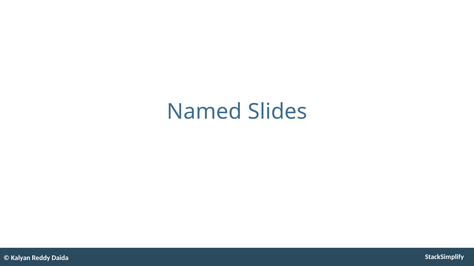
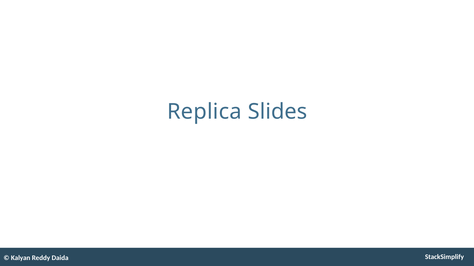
Named: Named -> Replica
